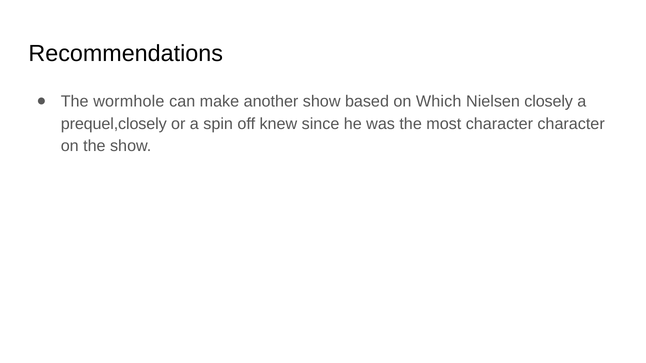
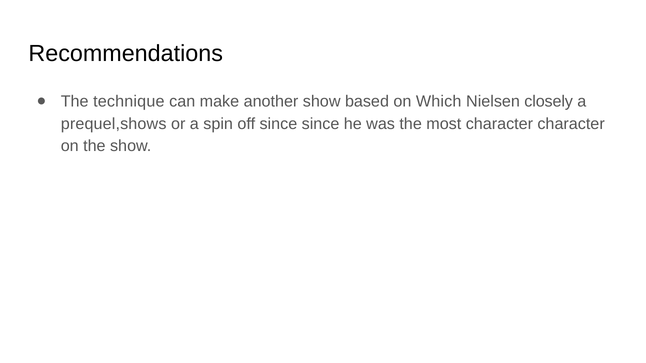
wormhole: wormhole -> technique
prequel,closely: prequel,closely -> prequel,shows
off knew: knew -> since
